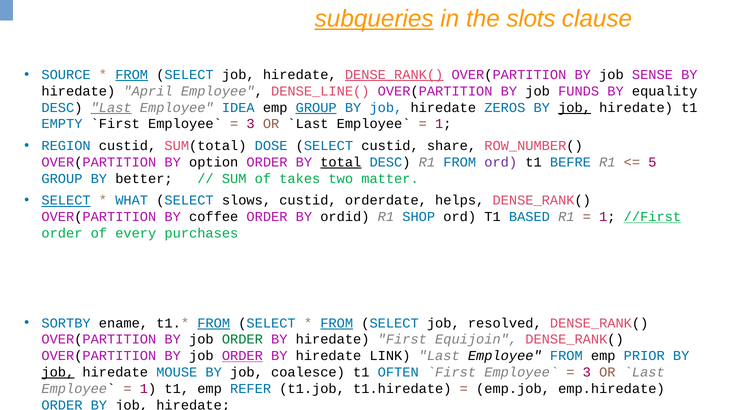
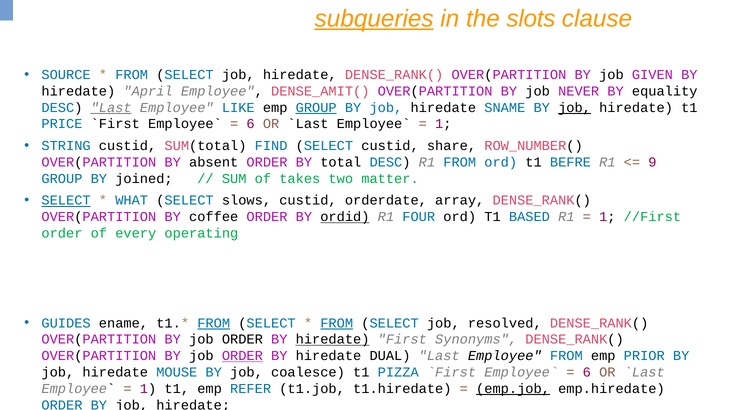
FROM at (132, 75) underline: present -> none
DENSE_RANK( at (394, 75) underline: present -> none
SENSE: SENSE -> GIVEN
DENSE_LINE(: DENSE_LINE( -> DENSE_AMIT(
FUNDS: FUNDS -> NEVER
IDEA: IDEA -> LIKE
ZEROS: ZEROS -> SNAME
EMPTY: EMPTY -> PRICE
3 at (251, 124): 3 -> 6
REGION: REGION -> STRING
DOSE: DOSE -> FIND
option: option -> absent
total underline: present -> none
ord at (501, 162) colour: purple -> blue
5: 5 -> 9
better: better -> joined
helps: helps -> array
ordid underline: none -> present
SHOP: SHOP -> FOUR
//First underline: present -> none
purchases: purchases -> operating
SORTBY: SORTBY -> GUIDES
ORDER at (242, 339) colour: green -> black
hiredate at (333, 339) underline: none -> present
Equijoin: Equijoin -> Synonyms
LINK: LINK -> DUAL
job at (58, 372) underline: present -> none
OFTEN: OFTEN -> PIZZA
3 at (587, 372): 3 -> 6
emp.job underline: none -> present
